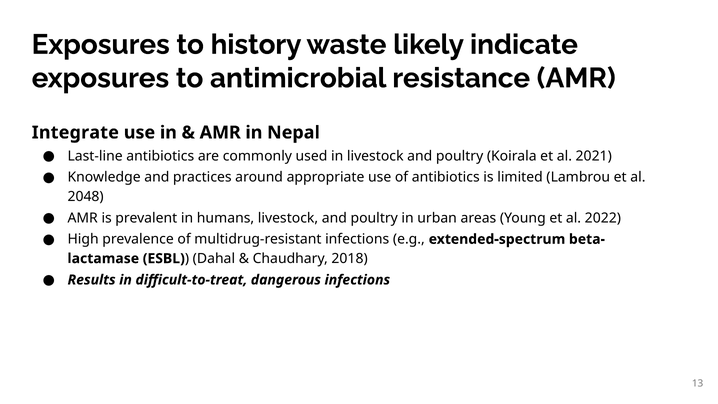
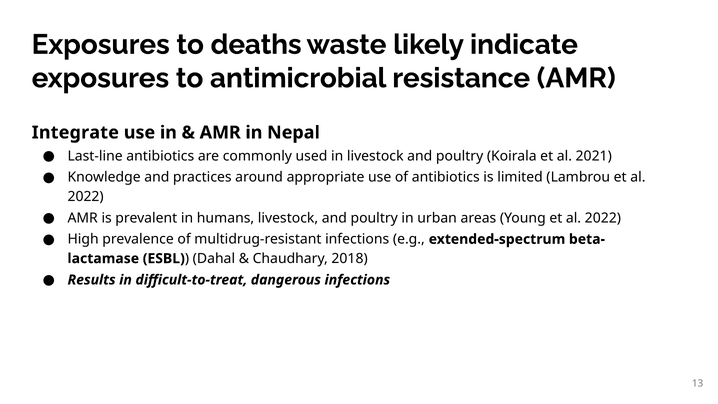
history: history -> deaths
2048 at (86, 197): 2048 -> 2022
